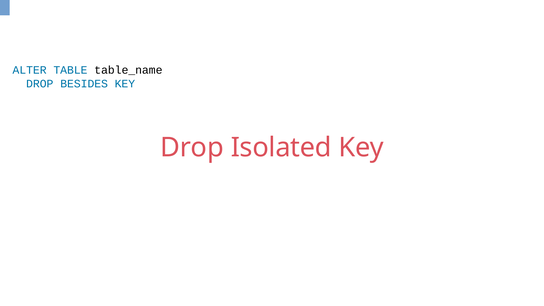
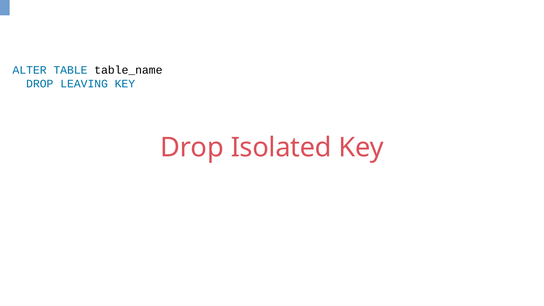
BESIDES: BESIDES -> LEAVING
